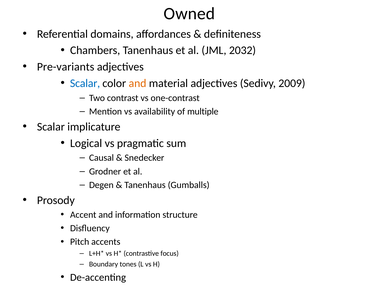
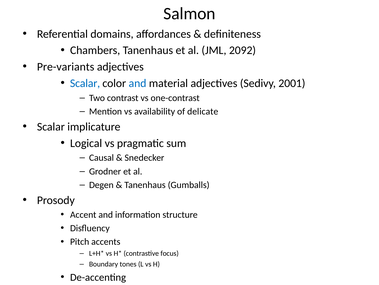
Owned: Owned -> Salmon
2032: 2032 -> 2092
and at (138, 83) colour: orange -> blue
2009: 2009 -> 2001
multiple: multiple -> delicate
